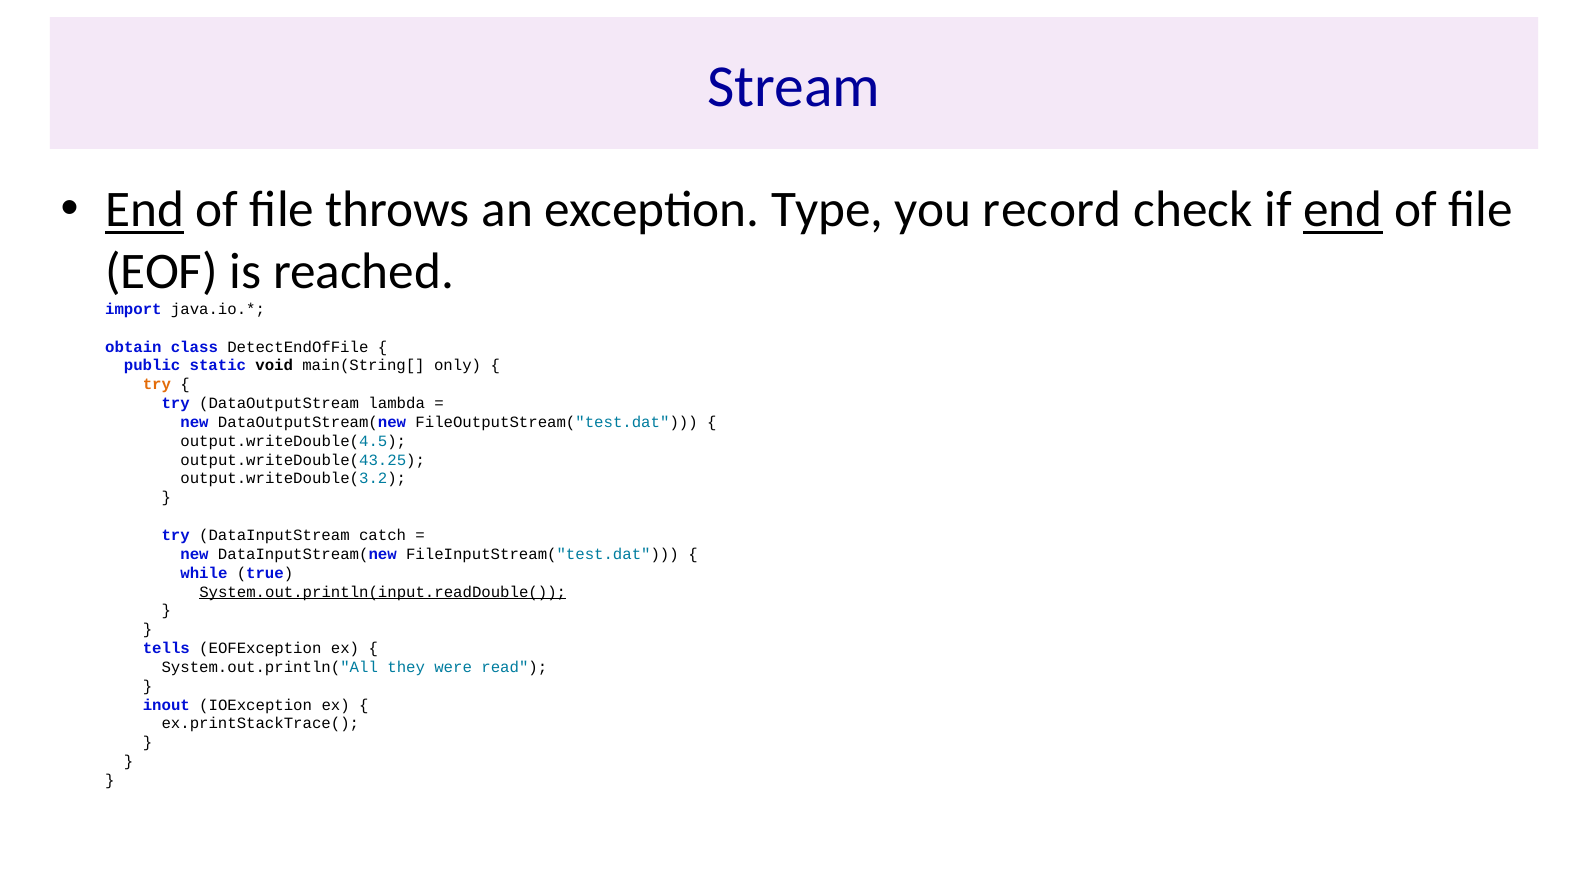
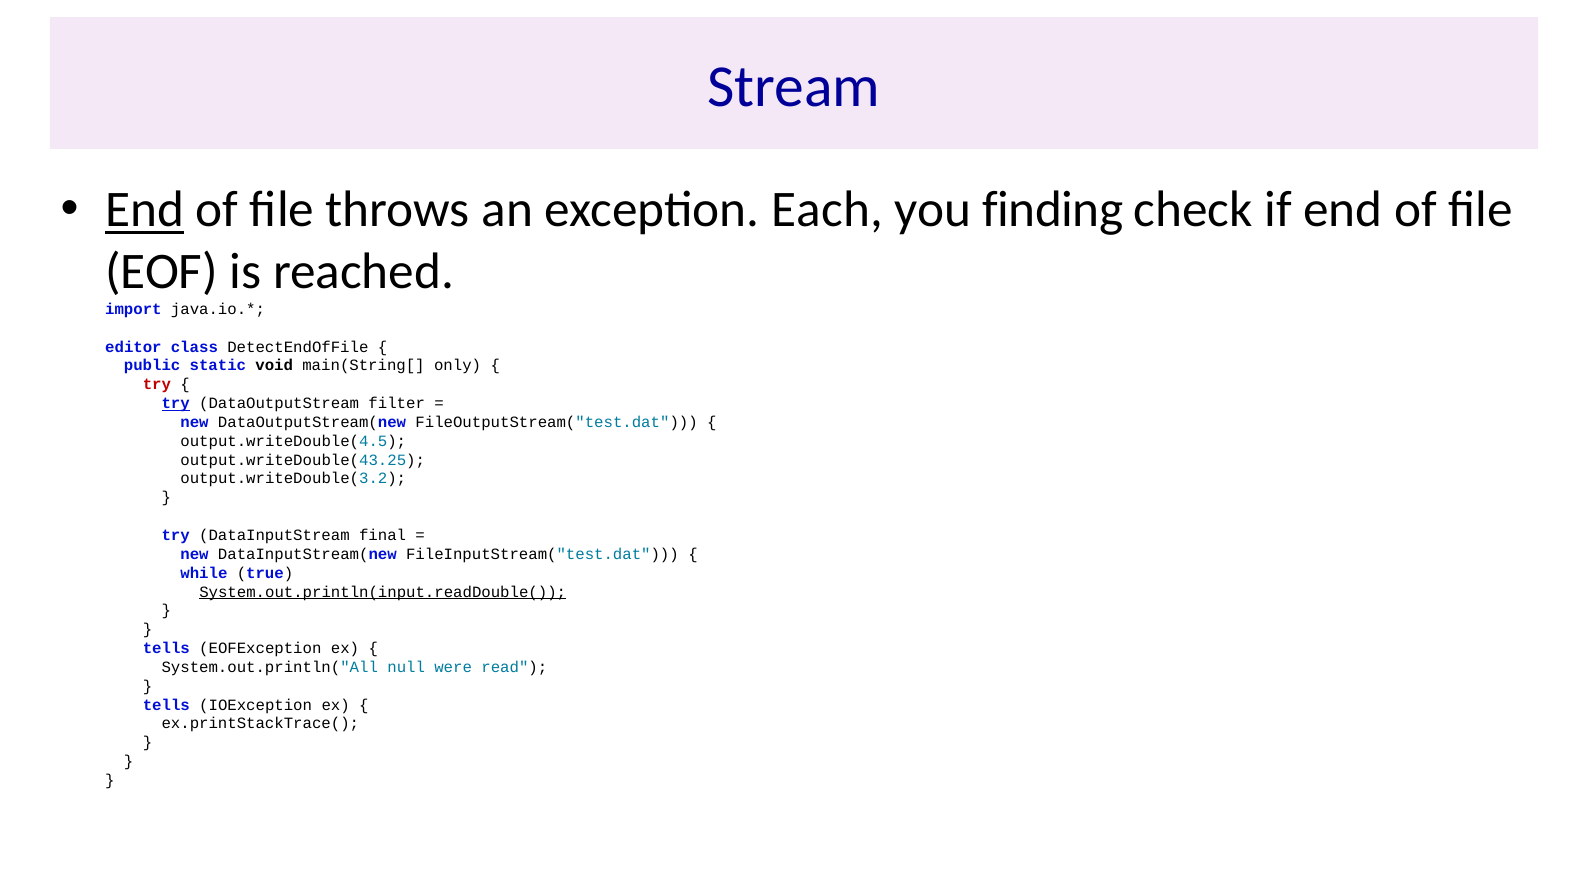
Type: Type -> Each
record: record -> finding
end at (1343, 210) underline: present -> none
obtain: obtain -> editor
try at (157, 385) colour: orange -> red
try at (176, 404) underline: none -> present
lambda: lambda -> filter
catch: catch -> final
they: they -> null
inout at (166, 705): inout -> tells
